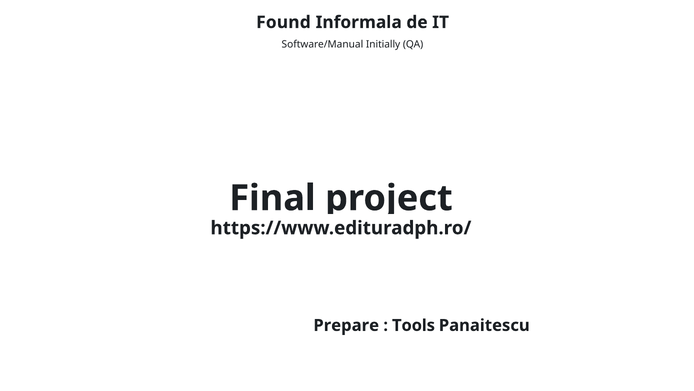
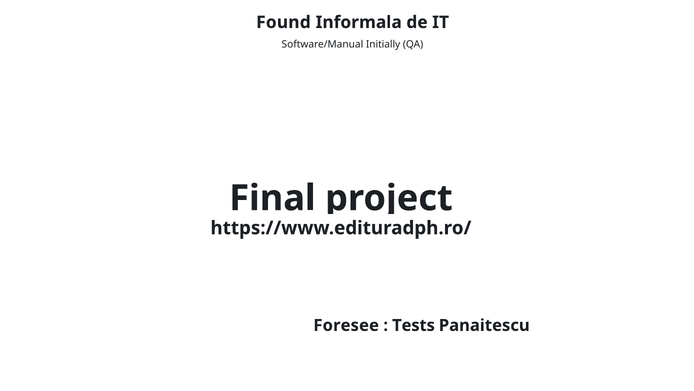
Prepare: Prepare -> Foresee
Tools: Tools -> Tests
